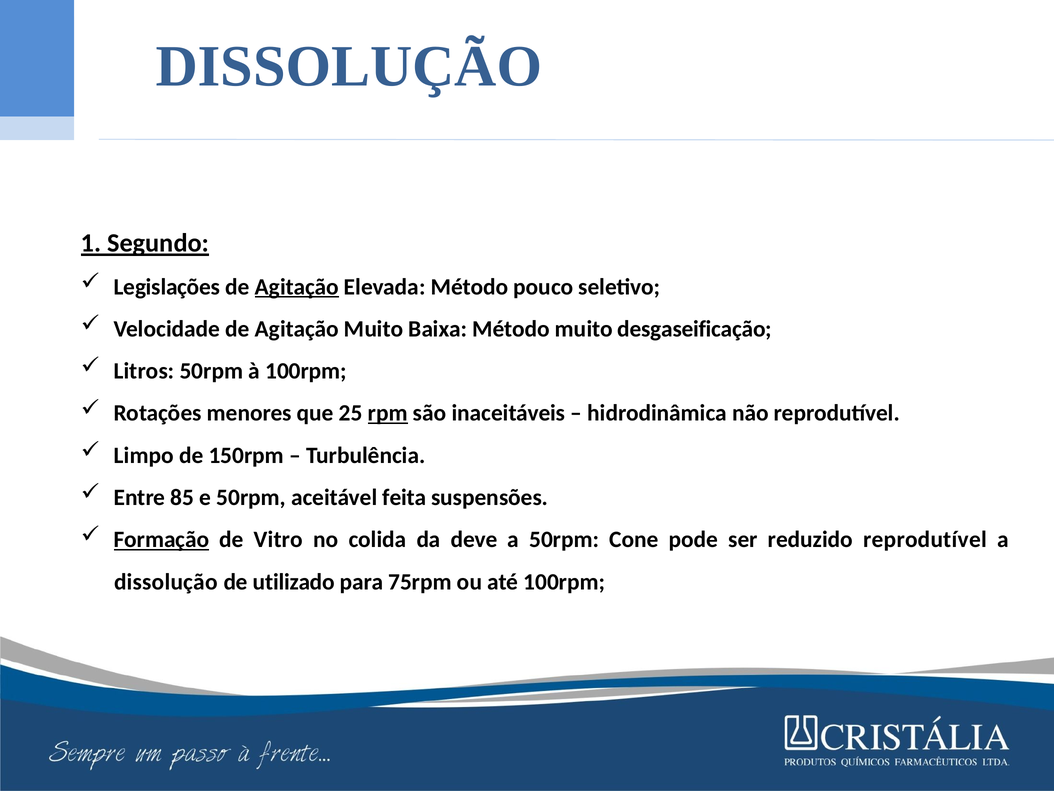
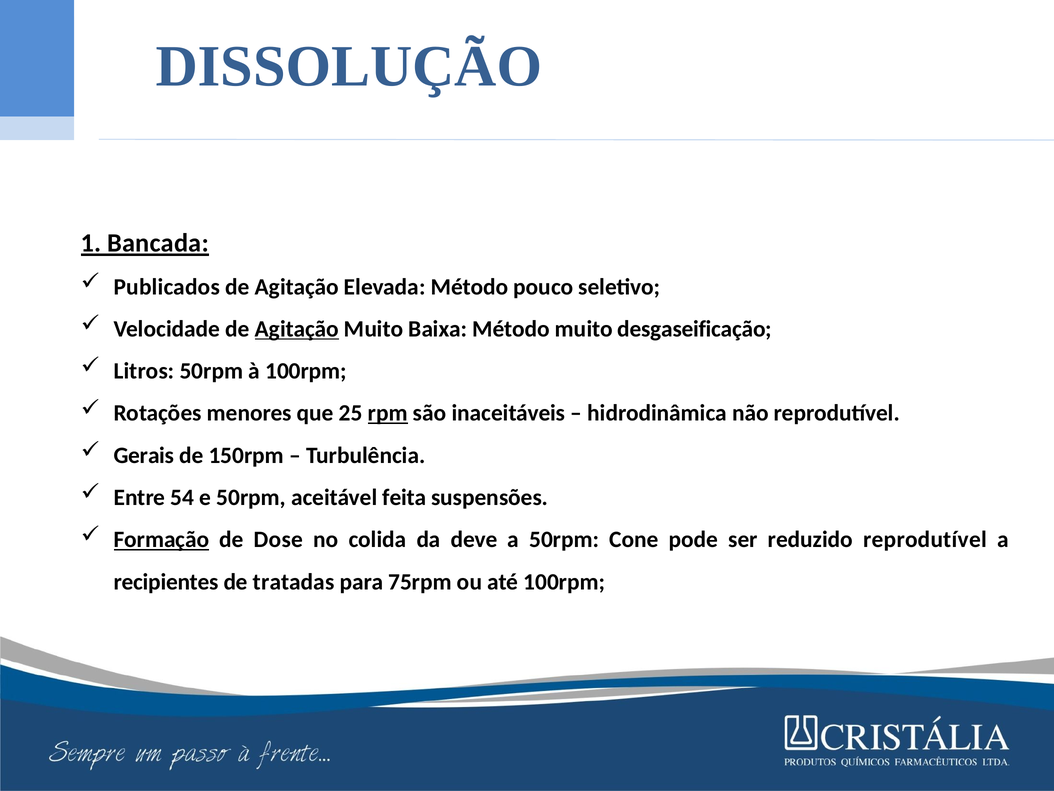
Segundo: Segundo -> Bancada
Legislações: Legislações -> Publicados
Agitação at (297, 287) underline: present -> none
Agitação at (297, 329) underline: none -> present
Limpo: Limpo -> Gerais
85: 85 -> 54
Vitro: Vitro -> Dose
dissolução at (166, 581): dissolução -> recipientes
utilizado: utilizado -> tratadas
